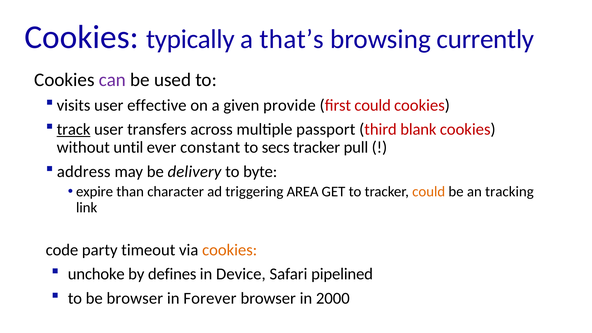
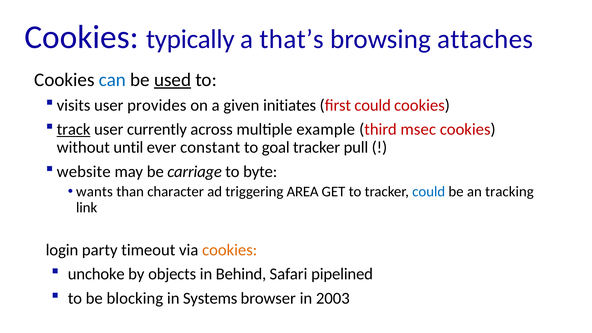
currently: currently -> attaches
can colour: purple -> blue
used underline: none -> present
effective: effective -> provides
provide: provide -> initiates
transfers: transfers -> currently
passport: passport -> example
blank: blank -> msec
secs: secs -> goal
address: address -> website
delivery: delivery -> carriage
expire: expire -> wants
could at (429, 192) colour: orange -> blue
code: code -> login
defines: defines -> objects
Device: Device -> Behind
be browser: browser -> blocking
Forever: Forever -> Systems
2000: 2000 -> 2003
